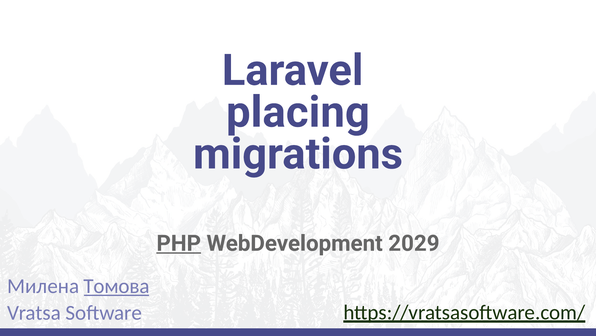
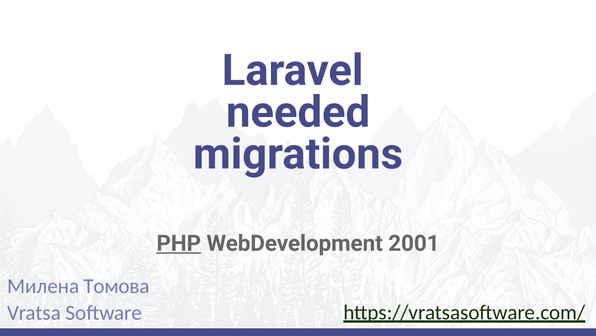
placing: placing -> needed
2029: 2029 -> 2001
Томова underline: present -> none
